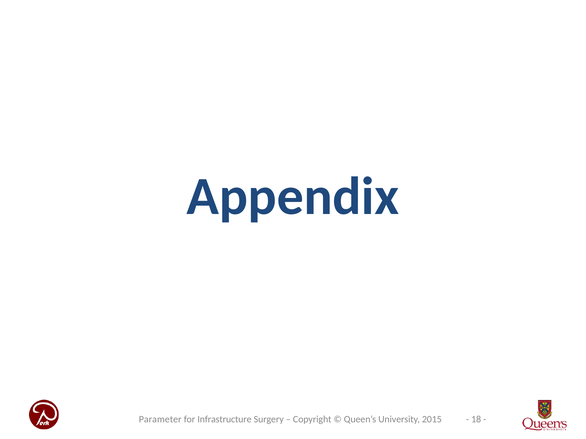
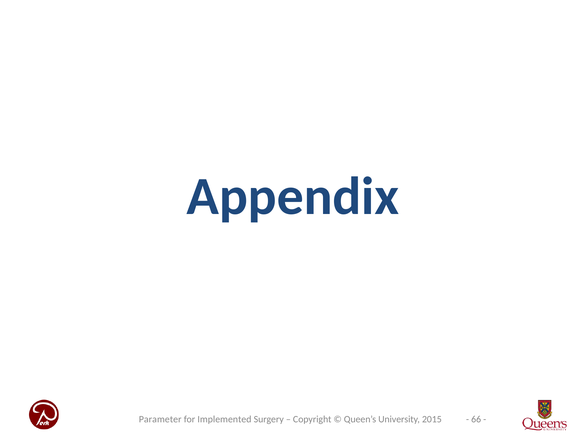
18: 18 -> 66
Infrastructure: Infrastructure -> Implemented
